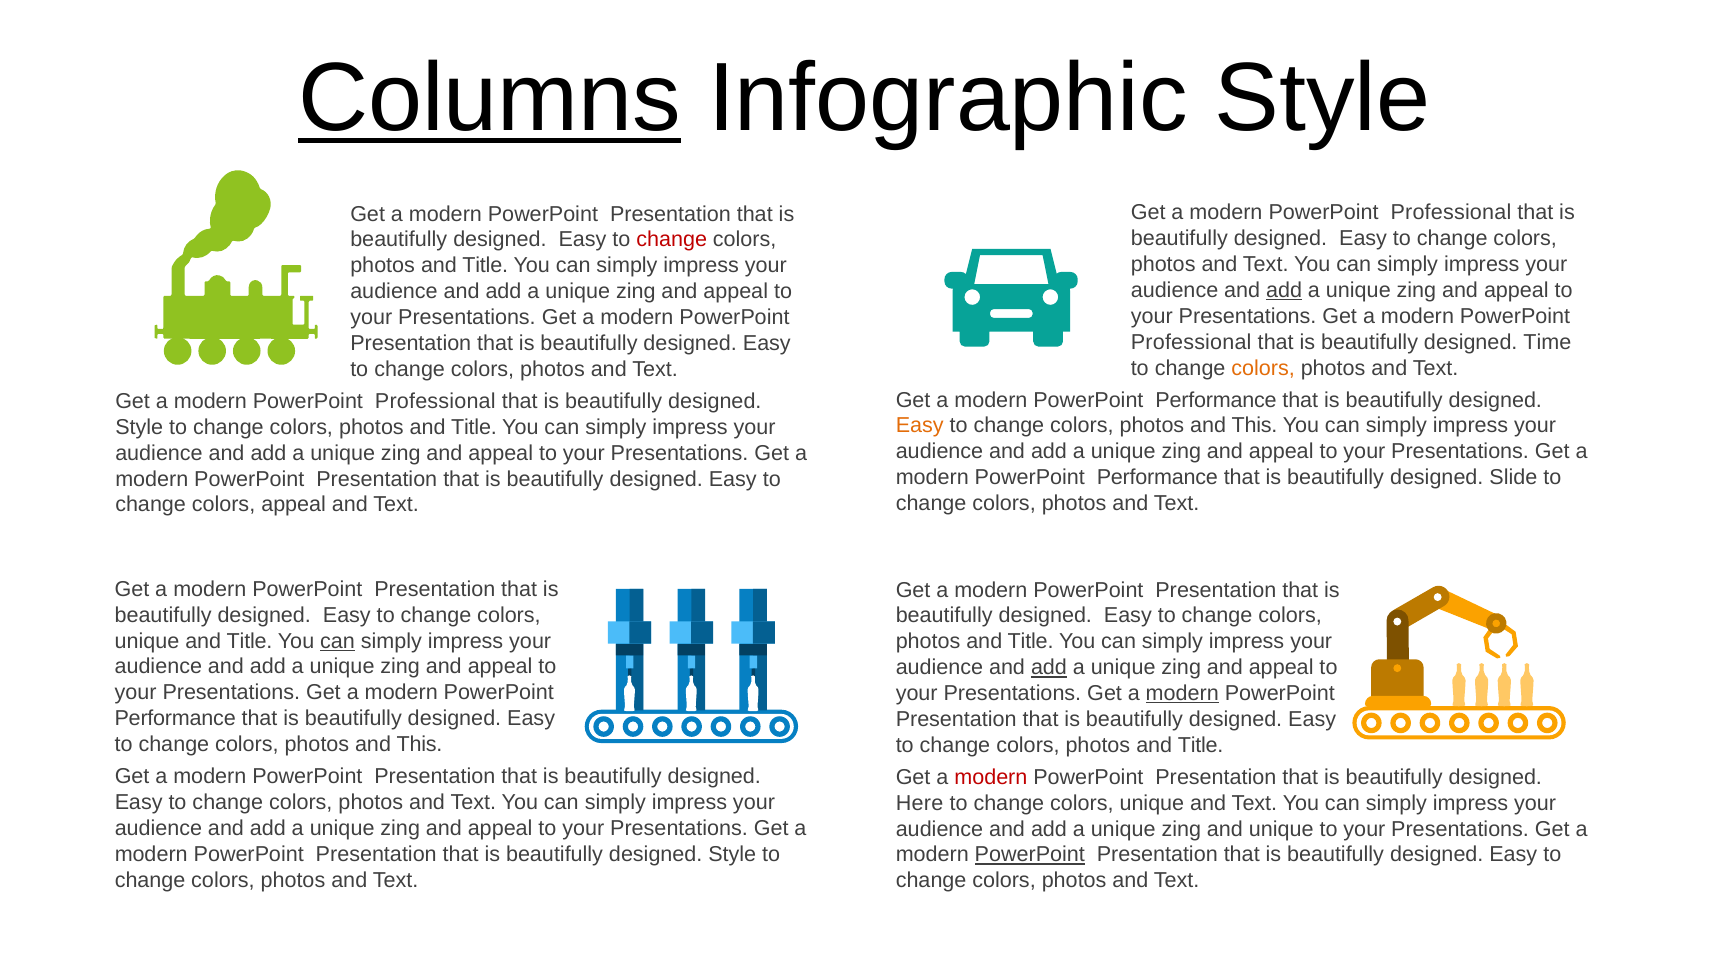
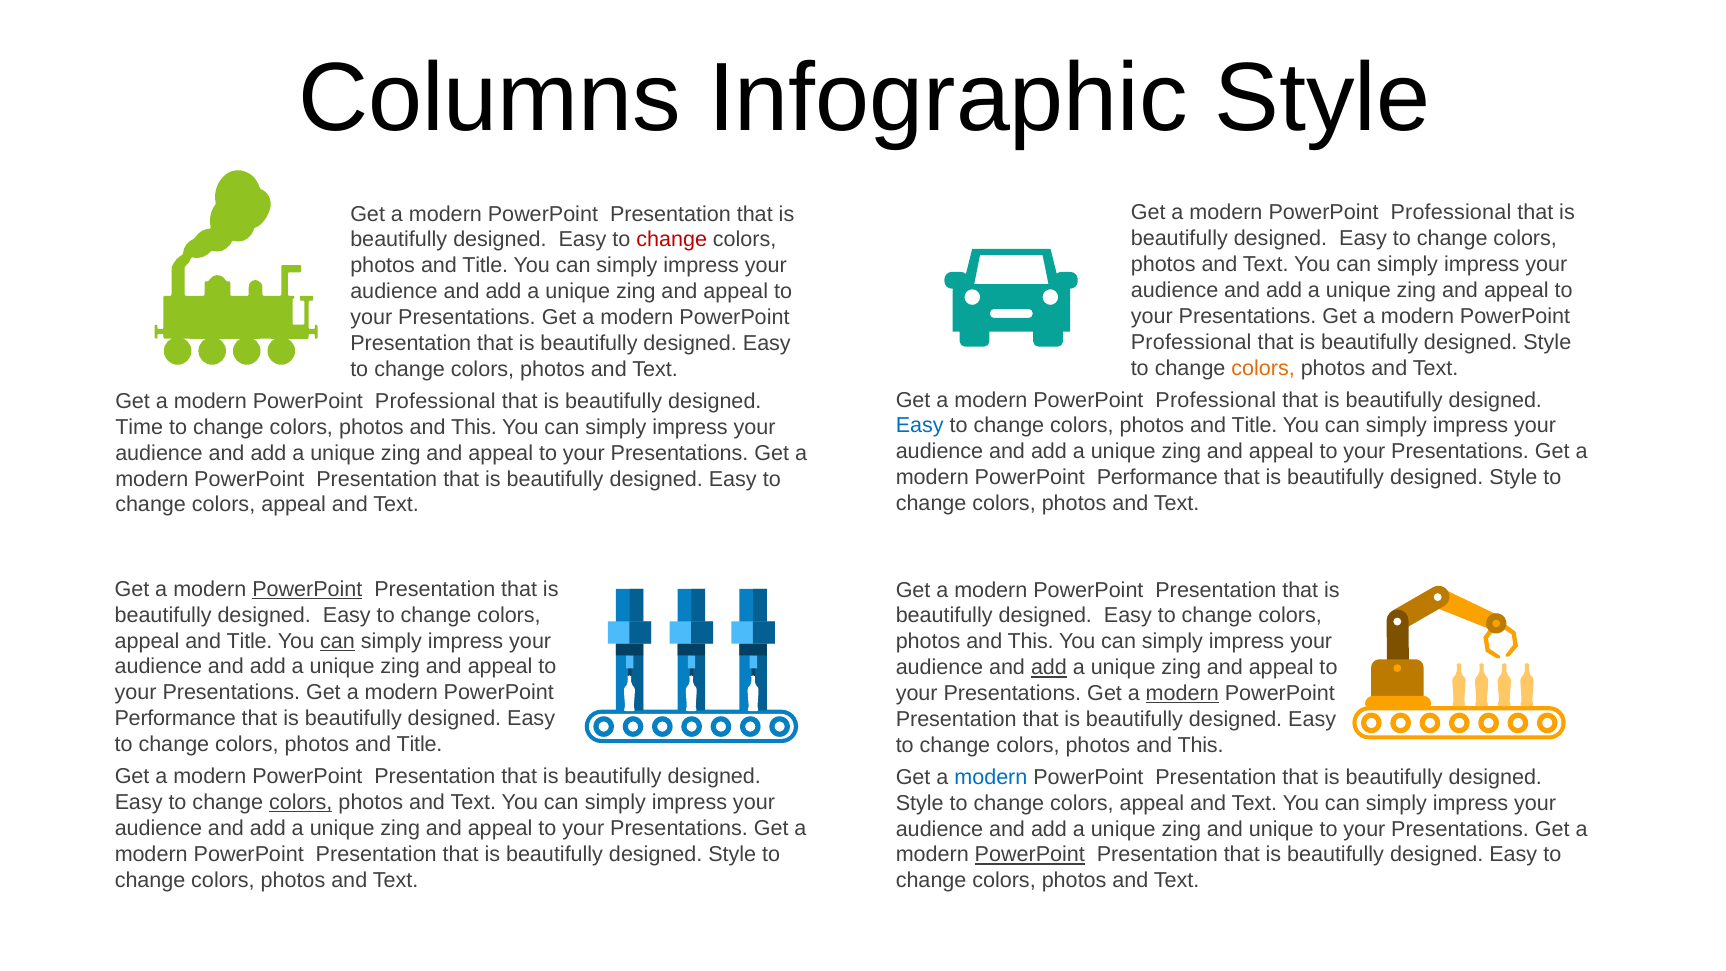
Columns underline: present -> none
add at (1284, 290) underline: present -> none
Time at (1547, 342): Time -> Style
Performance at (1216, 400): Performance -> Professional
Easy at (920, 426) colour: orange -> blue
This at (1255, 426): This -> Title
Style at (139, 427): Style -> Time
Title at (474, 427): Title -> This
Slide at (1513, 478): Slide -> Style
PowerPoint at (307, 589) underline: none -> present
unique at (147, 641): unique -> appeal
Title at (1031, 642): Title -> This
This at (420, 744): This -> Title
Title at (1201, 745): Title -> This
modern at (991, 777) colour: red -> blue
colors at (301, 802) underline: none -> present
Here at (920, 803): Here -> Style
unique at (1152, 803): unique -> appeal
